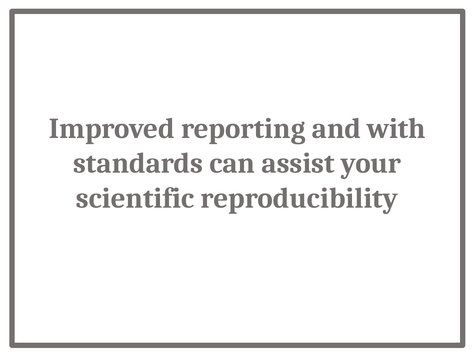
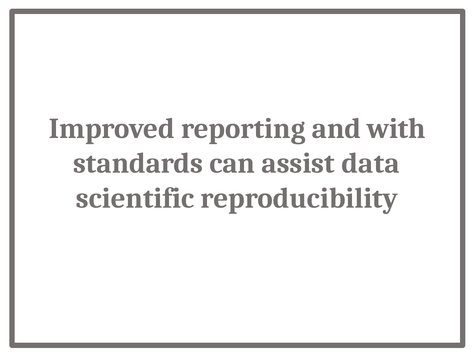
your: your -> data
